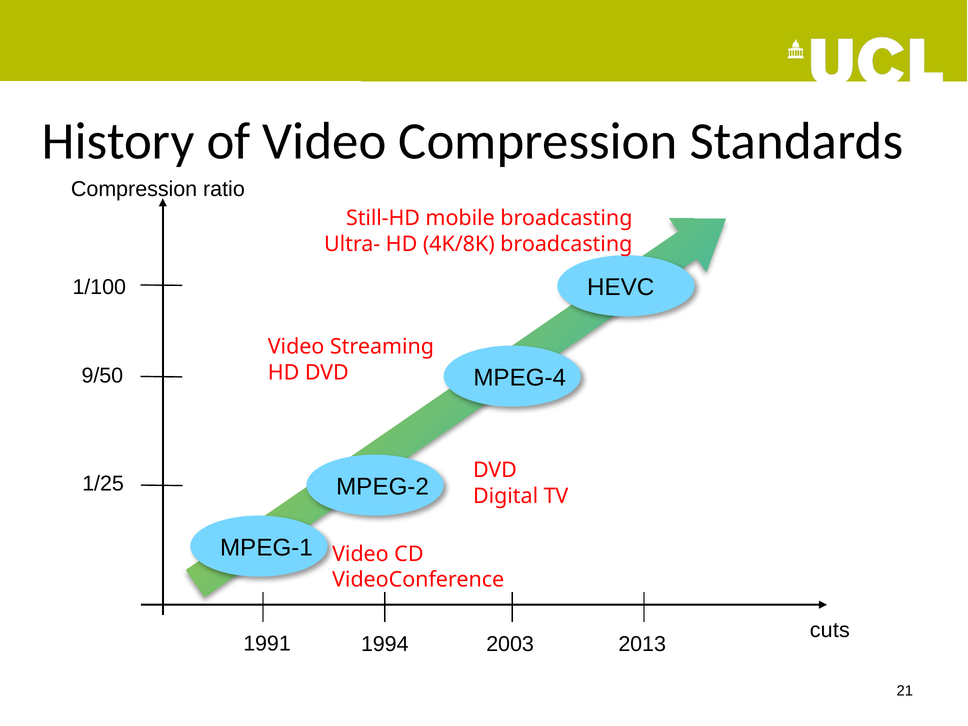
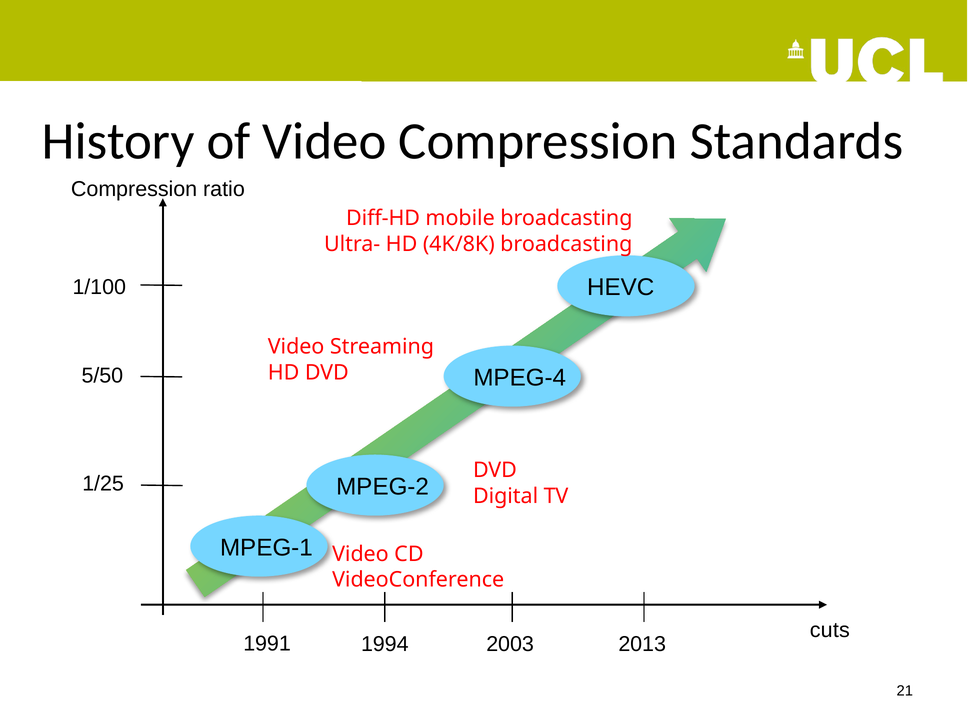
Still-HD: Still-HD -> Diff-HD
9/50: 9/50 -> 5/50
